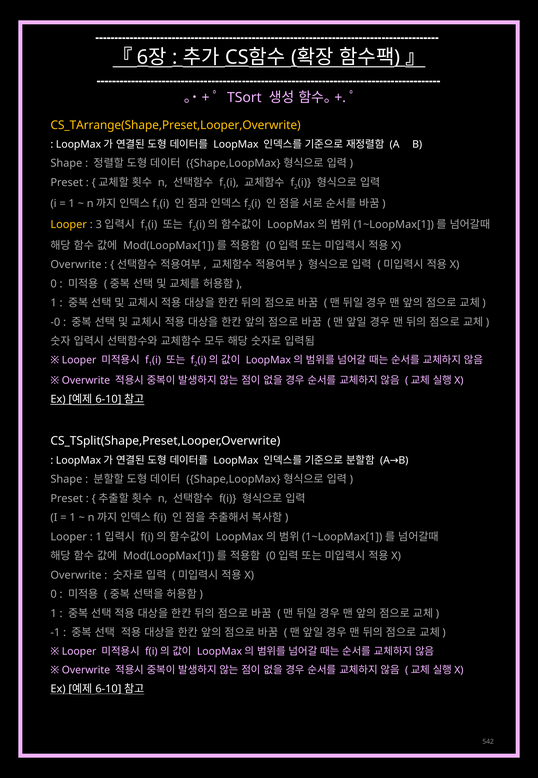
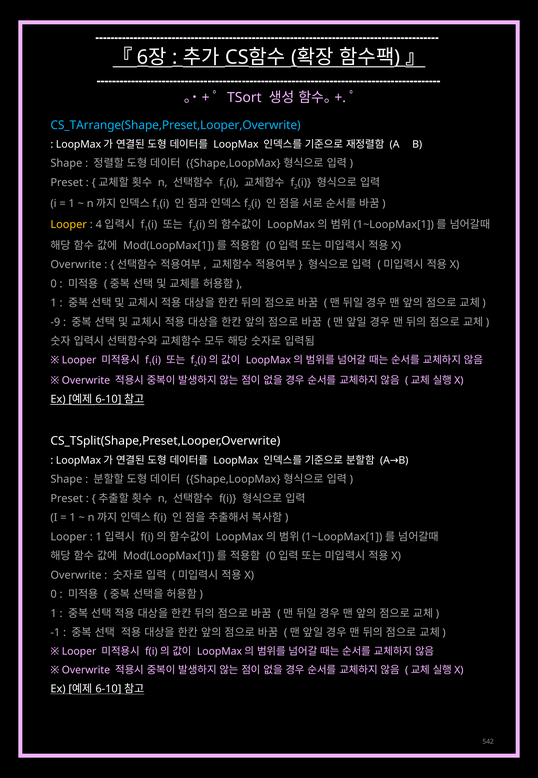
CS_TArrange(Shape,Preset,Looper,Overwrite colour: yellow -> light blue
3: 3 -> 4
-0: -0 -> -9
